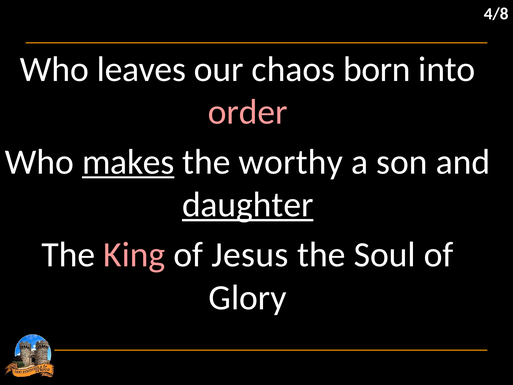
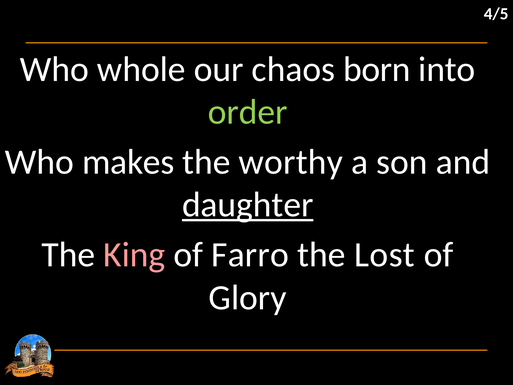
4/8: 4/8 -> 4/5
leaves: leaves -> whole
order colour: pink -> light green
makes underline: present -> none
Jesus: Jesus -> Farro
Soul: Soul -> Lost
